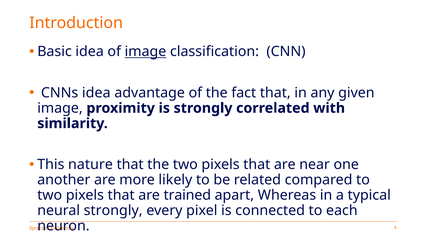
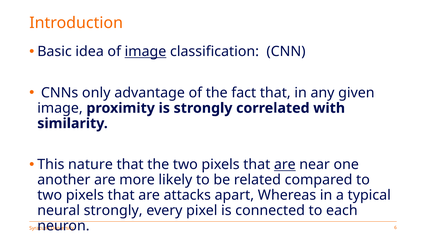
CNNs idea: idea -> only
are at (285, 165) underline: none -> present
trained: trained -> attacks
